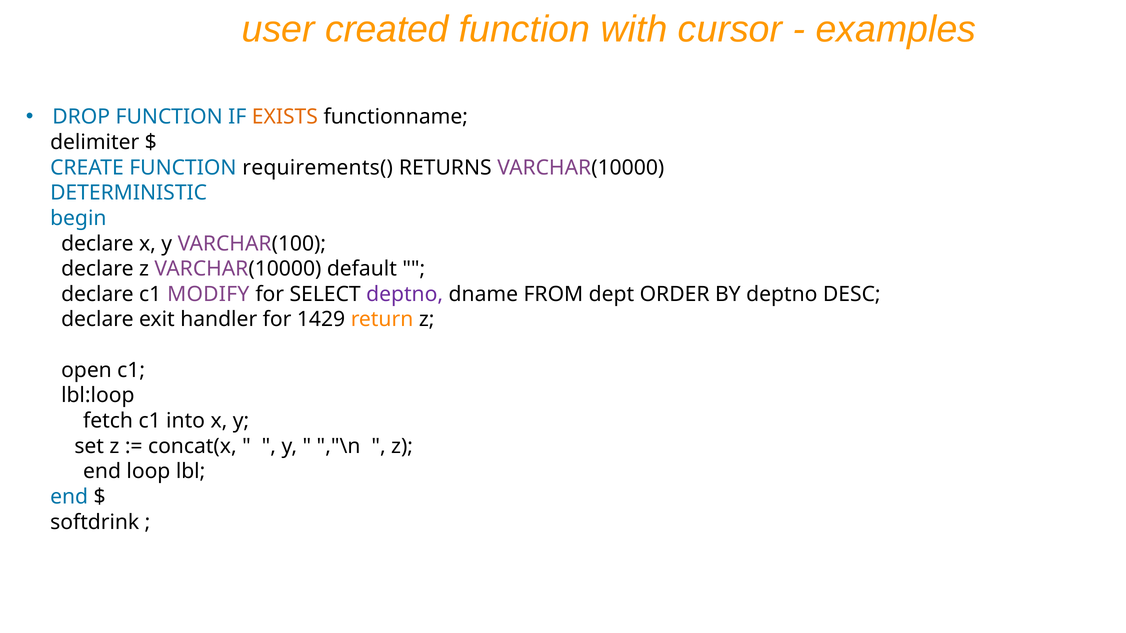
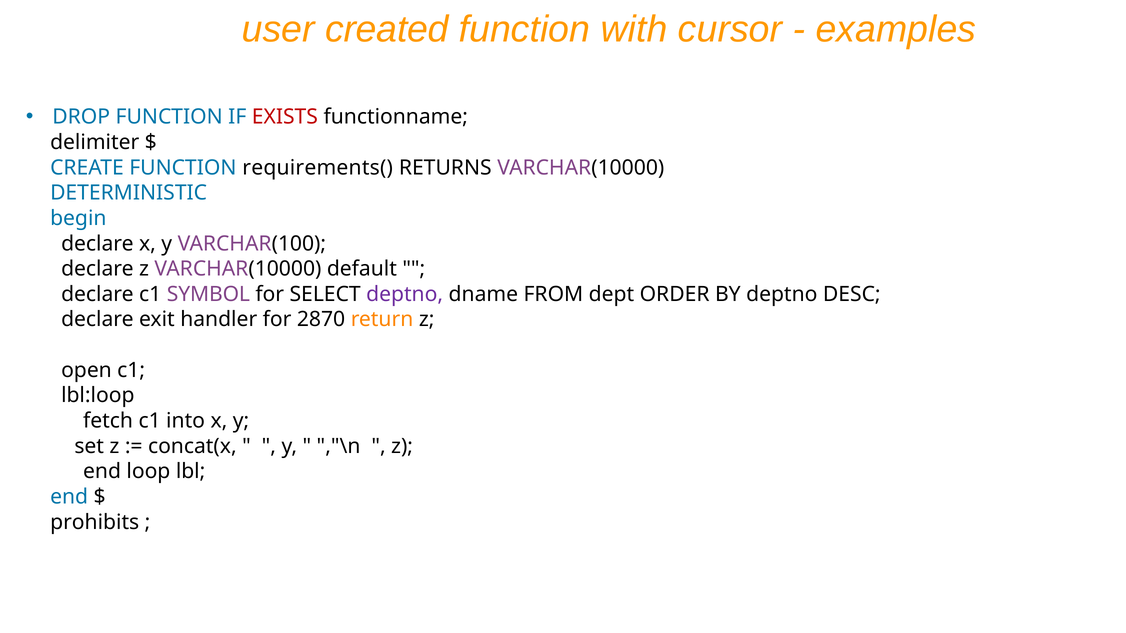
EXISTS colour: orange -> red
MODIFY: MODIFY -> SYMBOL
1429: 1429 -> 2870
softdrink: softdrink -> prohibits
